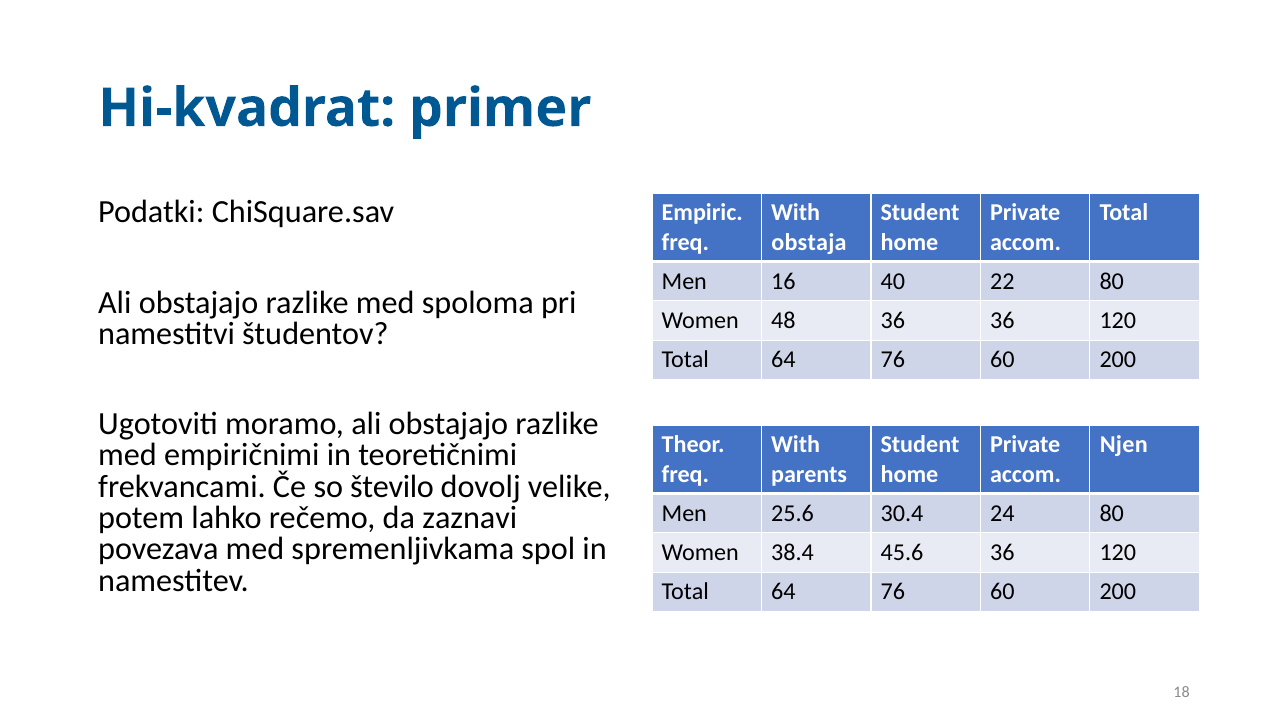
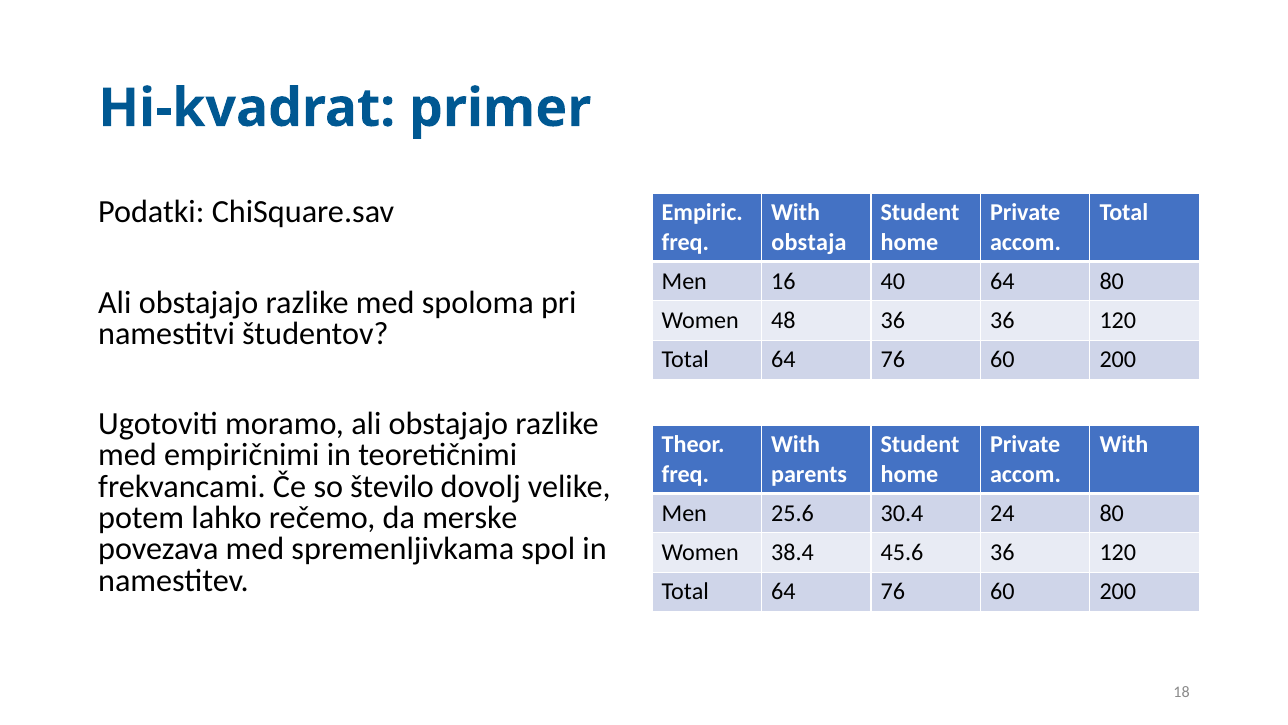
40 22: 22 -> 64
Njen at (1124, 445): Njen -> With
zaznavi: zaznavi -> merske
